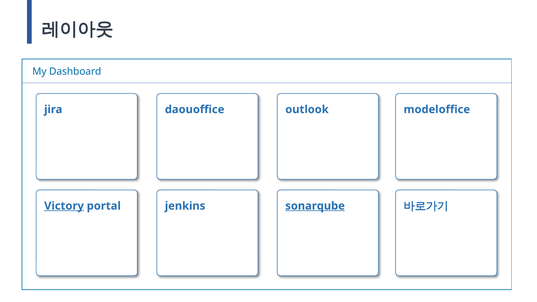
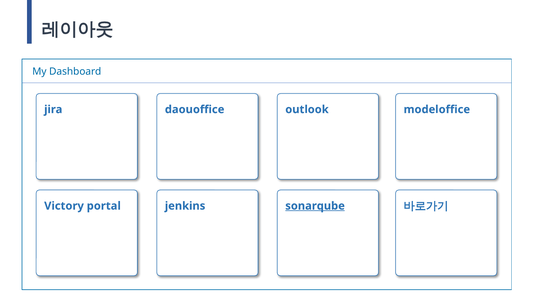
Victory underline: present -> none
